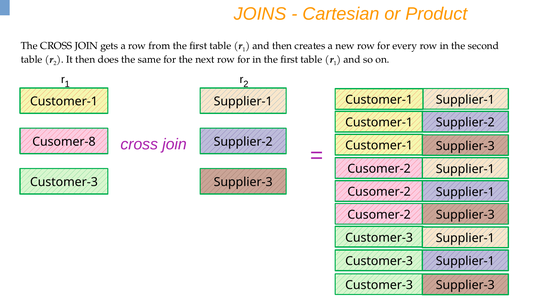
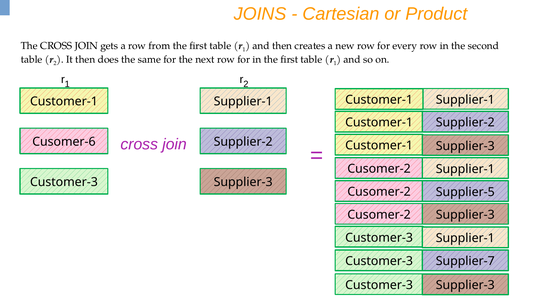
Cusomer-8: Cusomer-8 -> Cusomer-6
Supplier-1 at (465, 192): Supplier-1 -> Supplier-5
Supplier-1 at (465, 261): Supplier-1 -> Supplier-7
